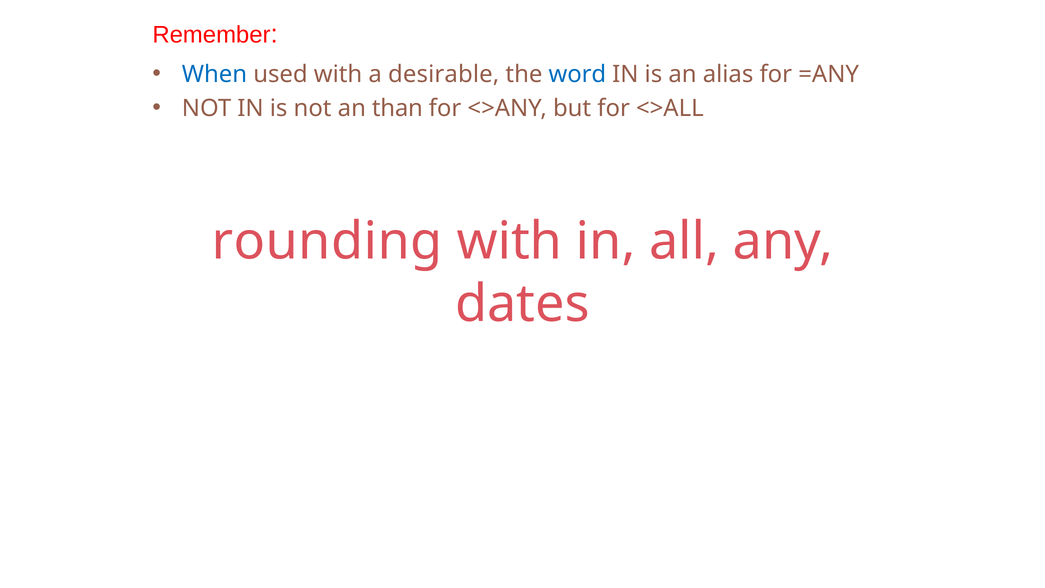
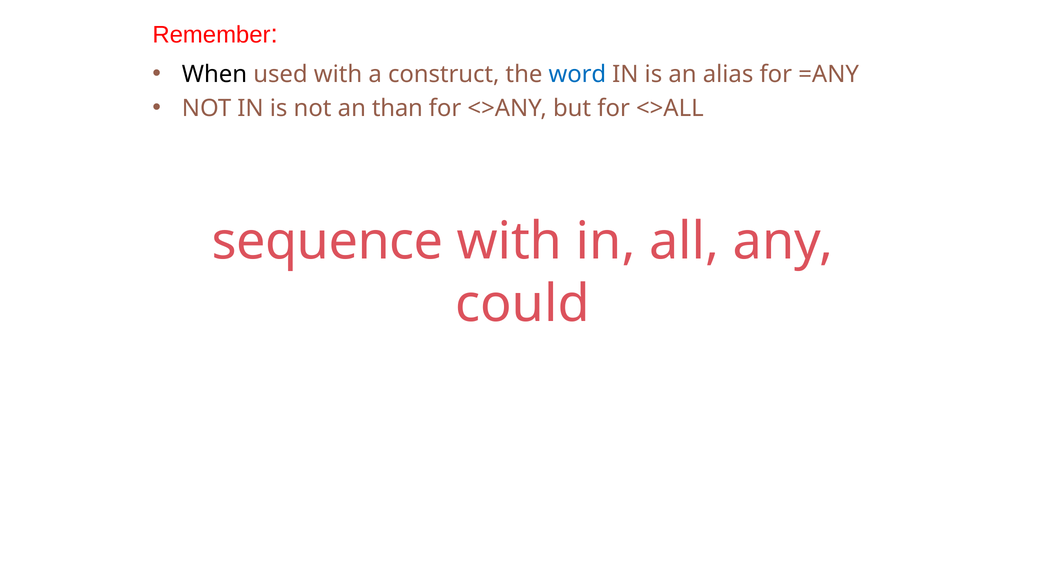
When colour: blue -> black
desirable: desirable -> construct
rounding: rounding -> sequence
dates: dates -> could
